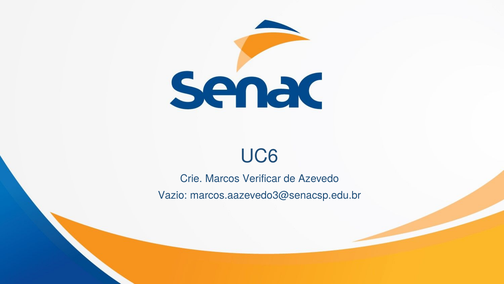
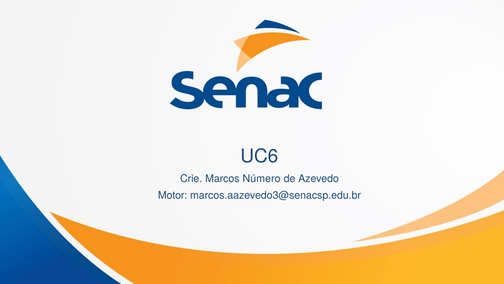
Verificar: Verificar -> Número
Vazio: Vazio -> Motor
